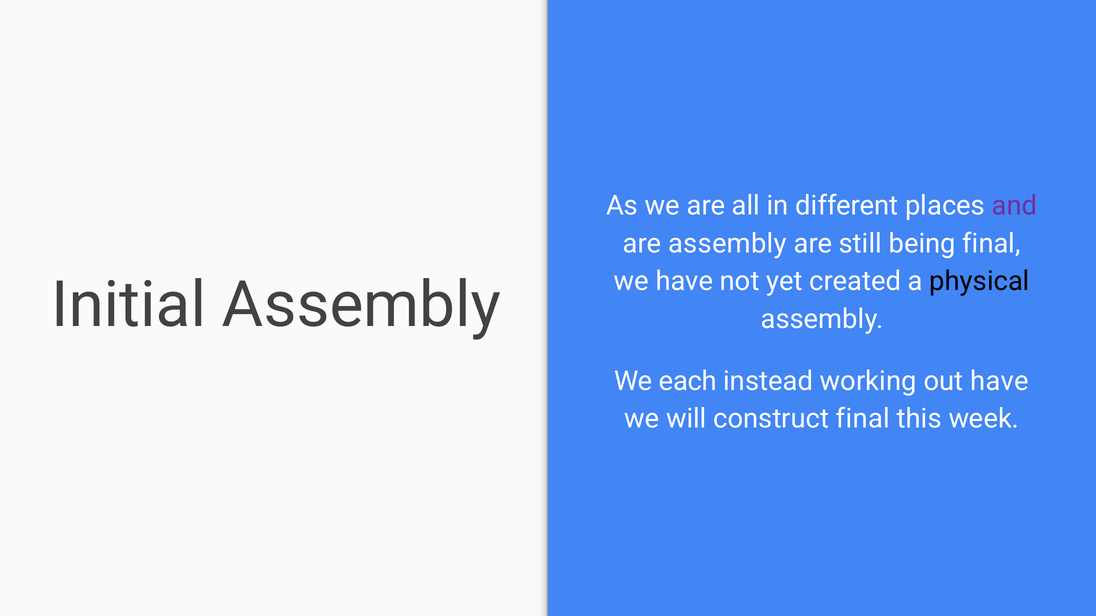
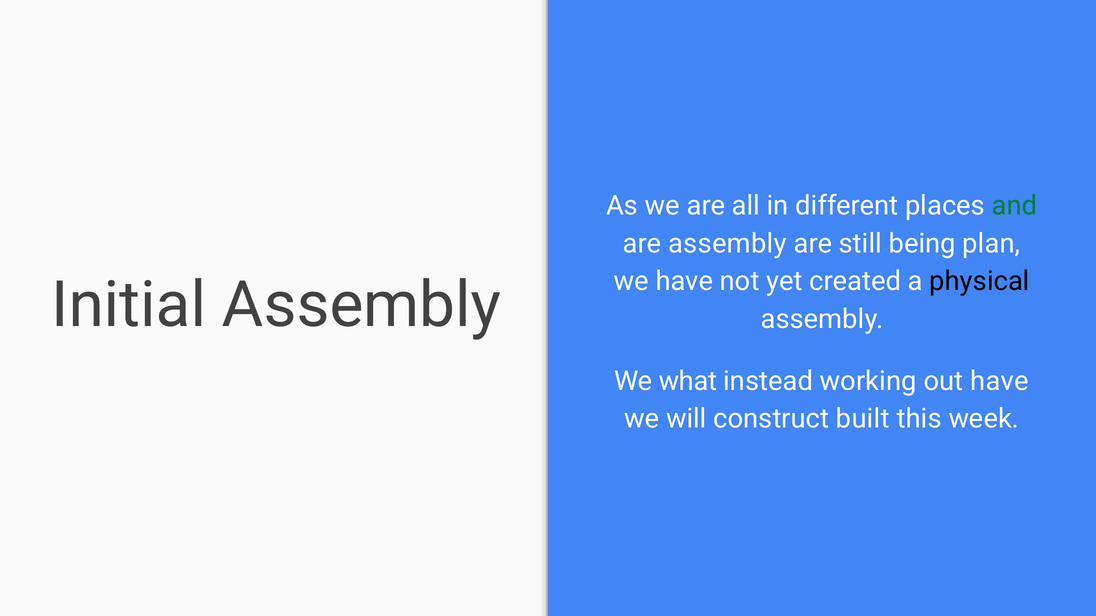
and colour: purple -> green
being final: final -> plan
each: each -> what
construct final: final -> built
